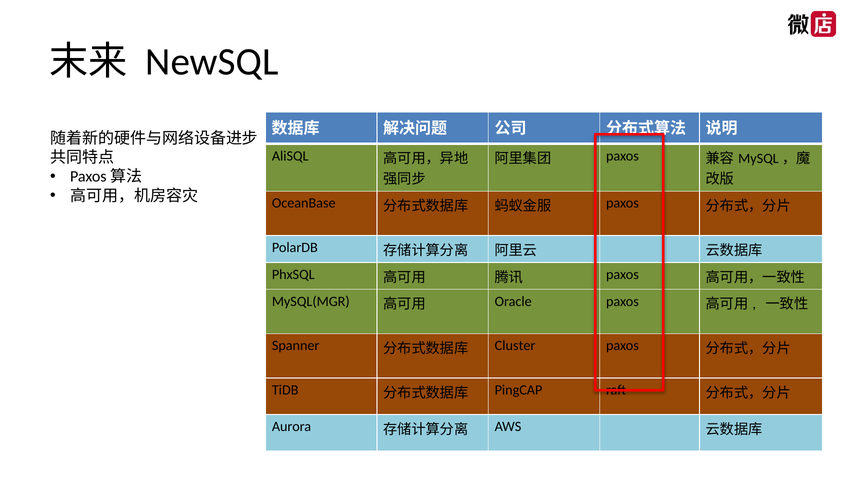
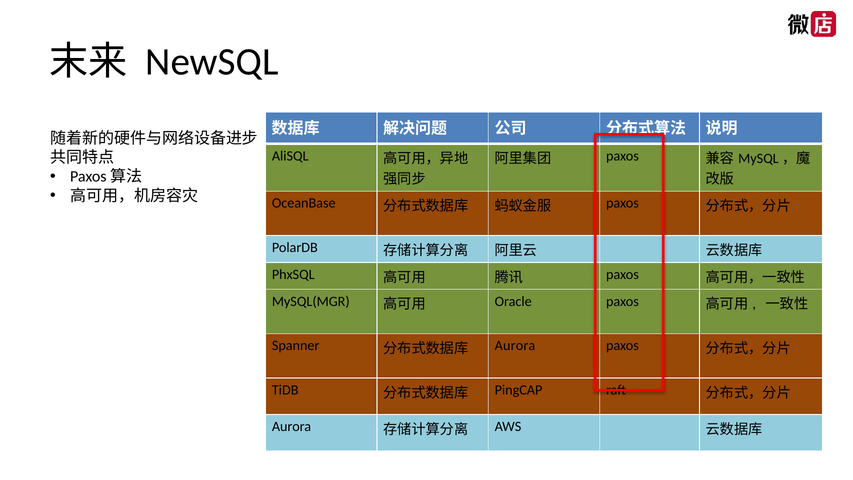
Cluster at (515, 346): Cluster -> Aurora
